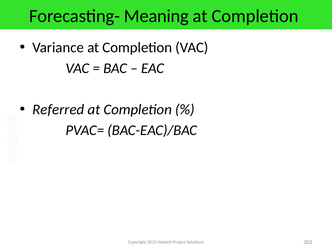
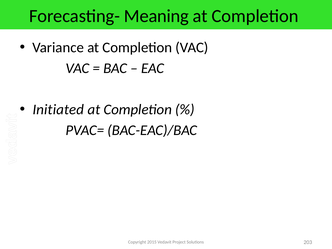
Referred: Referred -> Initiated
